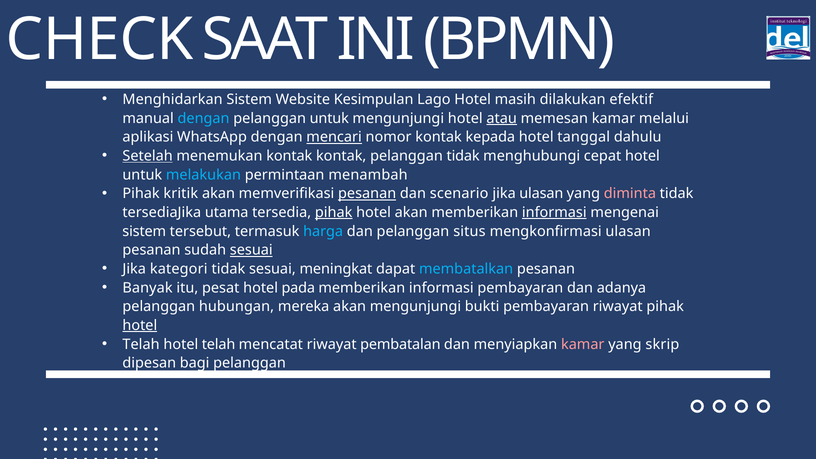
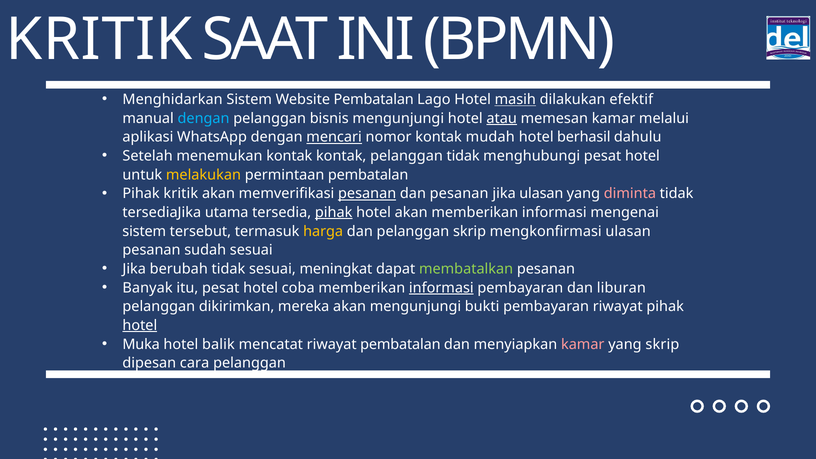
CHECK at (100, 40): CHECK -> KRITIK
Website Kesimpulan: Kesimpulan -> Pembatalan
masih underline: none -> present
pelanggan untuk: untuk -> bisnis
kepada: kepada -> mudah
tanggal: tanggal -> berhasil
Setelah underline: present -> none
menghubungi cepat: cepat -> pesat
melakukan colour: light blue -> yellow
permintaan menambah: menambah -> pembatalan
dan scenario: scenario -> pesanan
informasi at (554, 212) underline: present -> none
harga colour: light blue -> yellow
pelanggan situs: situs -> skrip
sesuai at (251, 250) underline: present -> none
kategori: kategori -> berubah
membatalkan colour: light blue -> light green
pada: pada -> coba
informasi at (441, 288) underline: none -> present
adanya: adanya -> liburan
hubungan: hubungan -> dikirimkan
Telah at (141, 344): Telah -> Muka
hotel telah: telah -> balik
bagi: bagi -> cara
